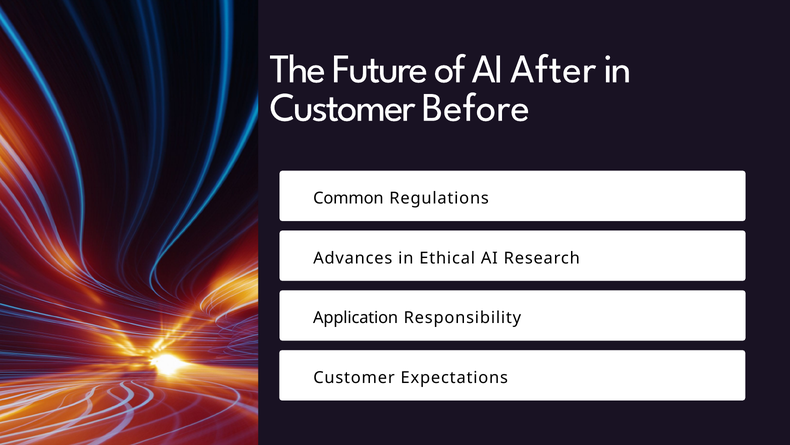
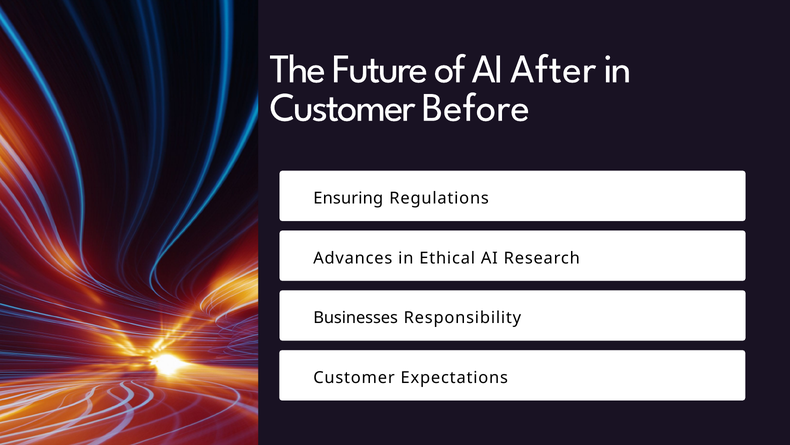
Common: Common -> Ensuring
Application: Application -> Businesses
